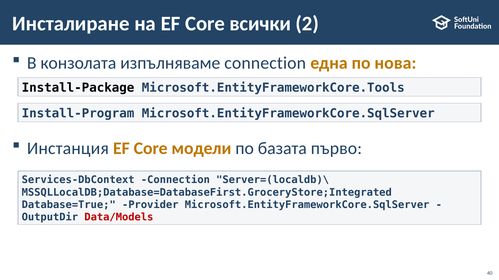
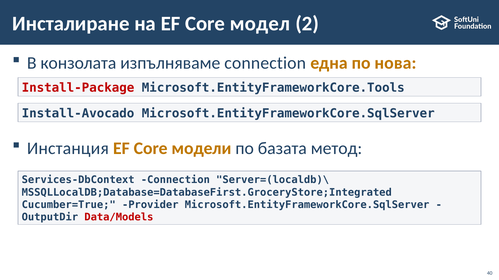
всички: всички -> модел
Install-Package colour: black -> red
Install-Program: Install-Program -> Install-Avocado
първо: първо -> метод
Database=True: Database=True -> Cucumber=True
